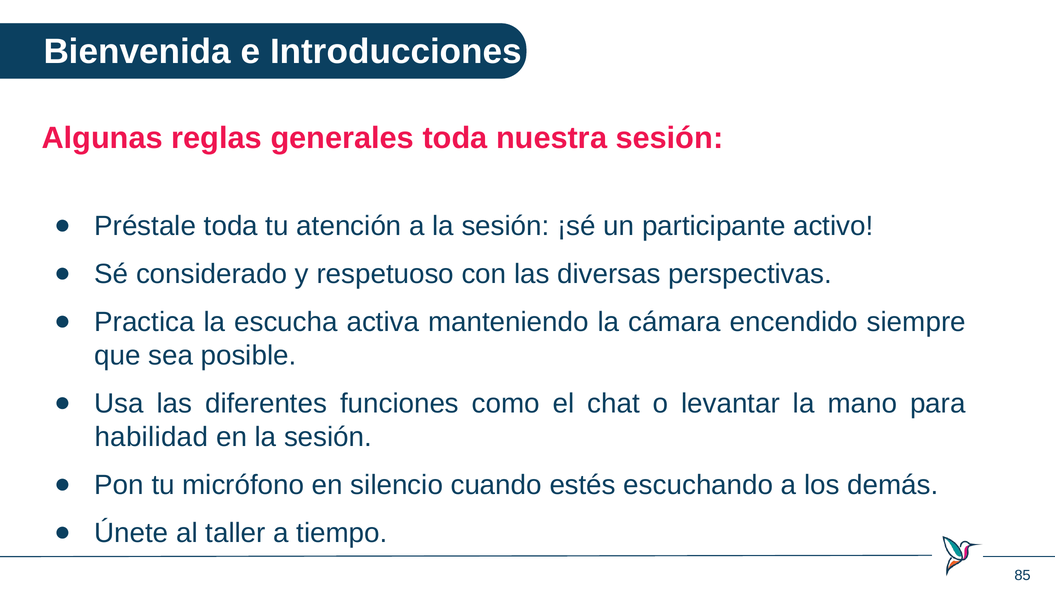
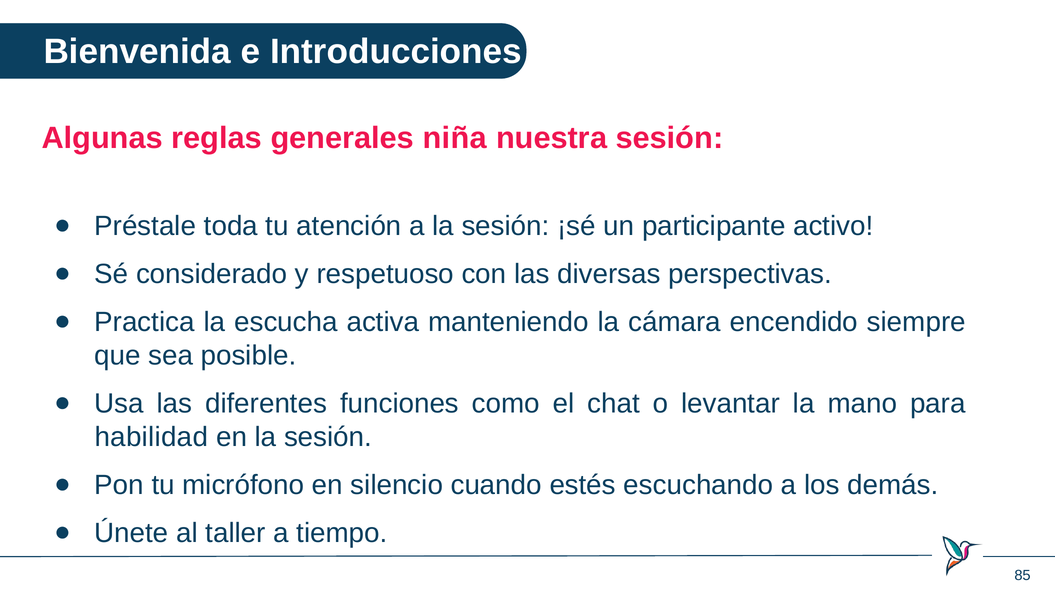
generales toda: toda -> niña
